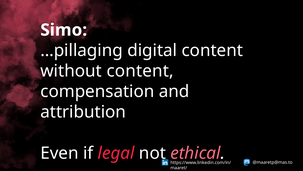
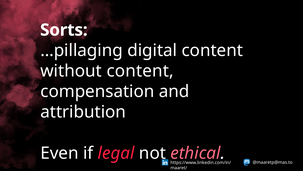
Simo: Simo -> Sorts
